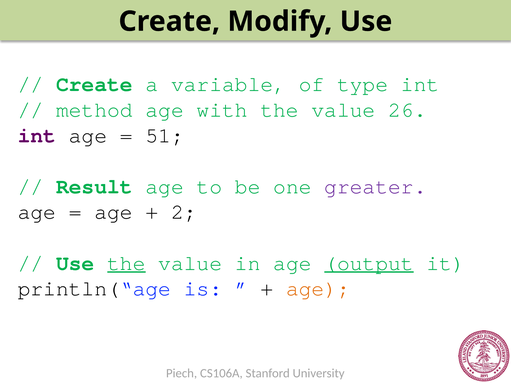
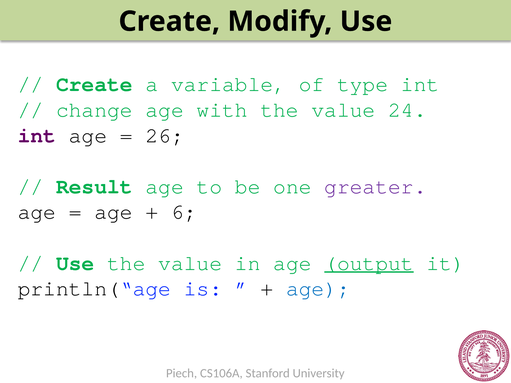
method: method -> change
26: 26 -> 24
51: 51 -> 26
2: 2 -> 6
the at (126, 263) underline: present -> none
age at (318, 289) colour: orange -> blue
